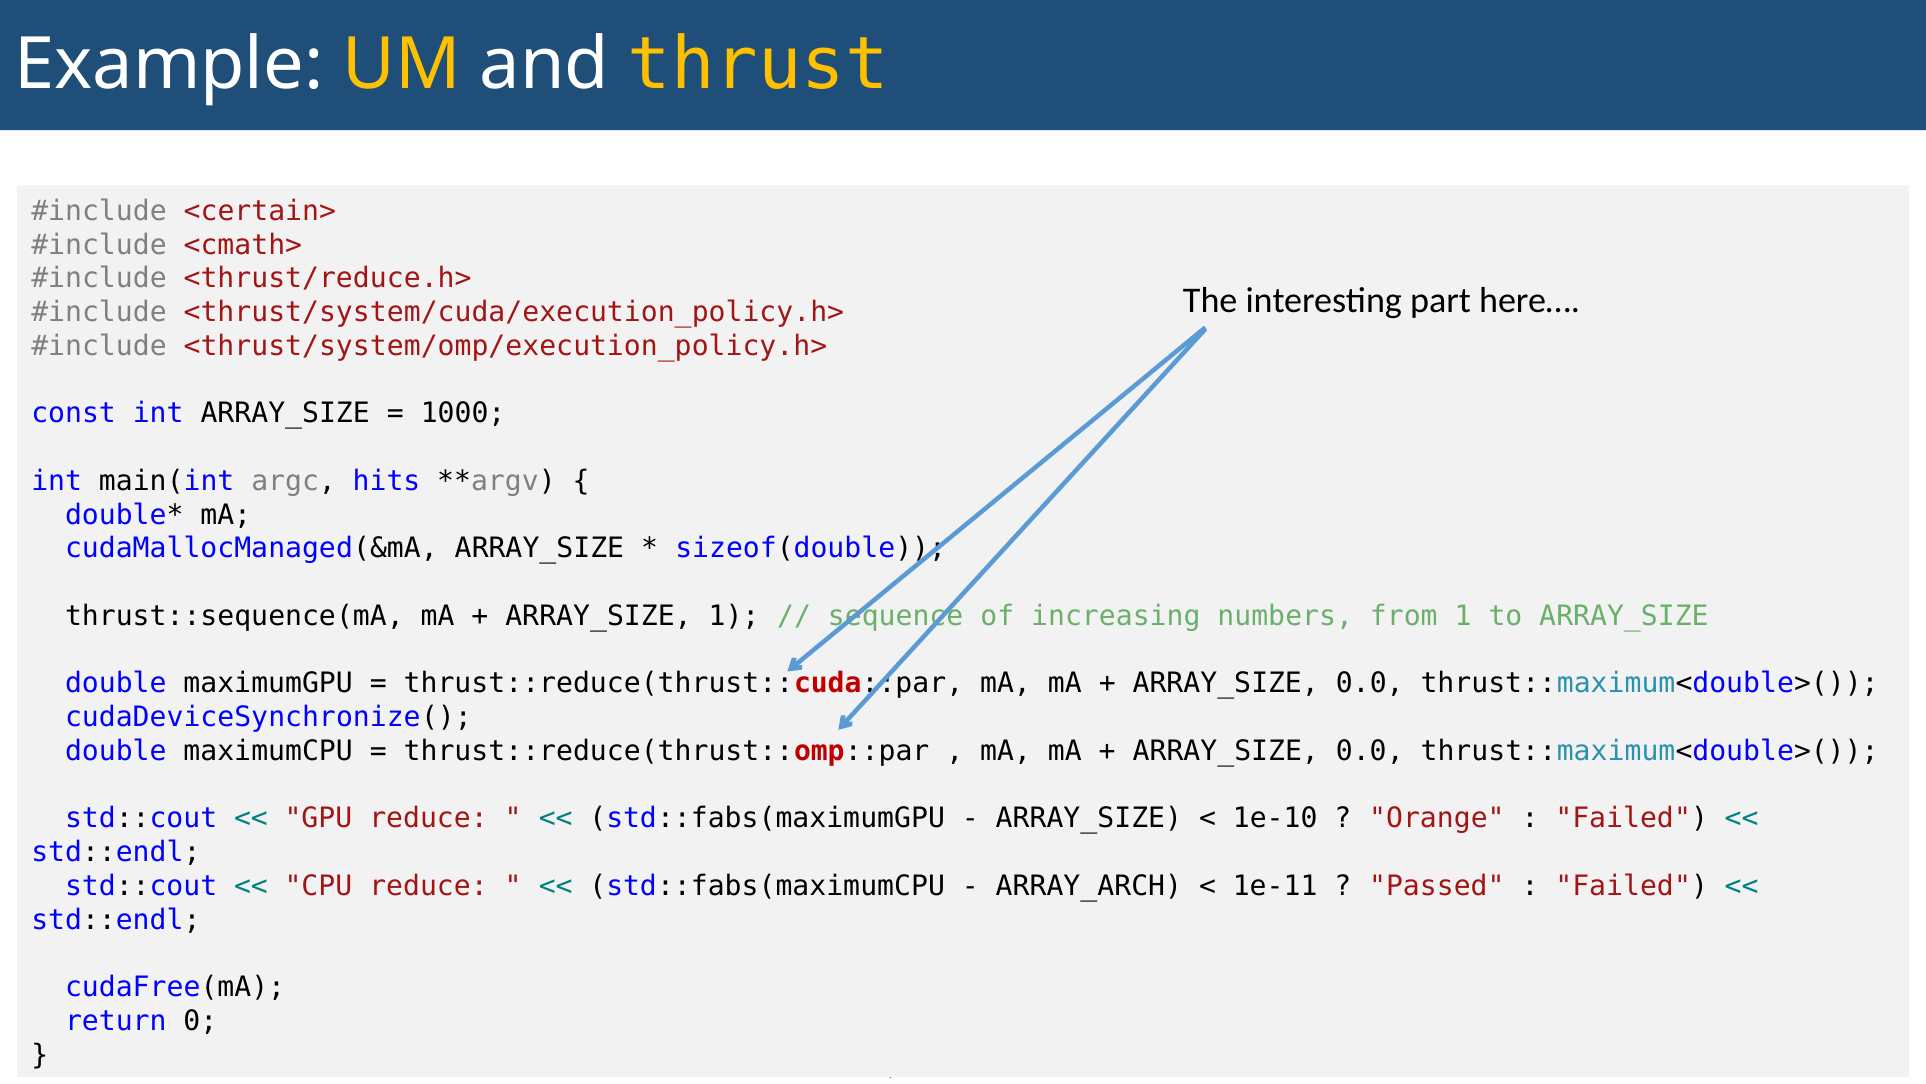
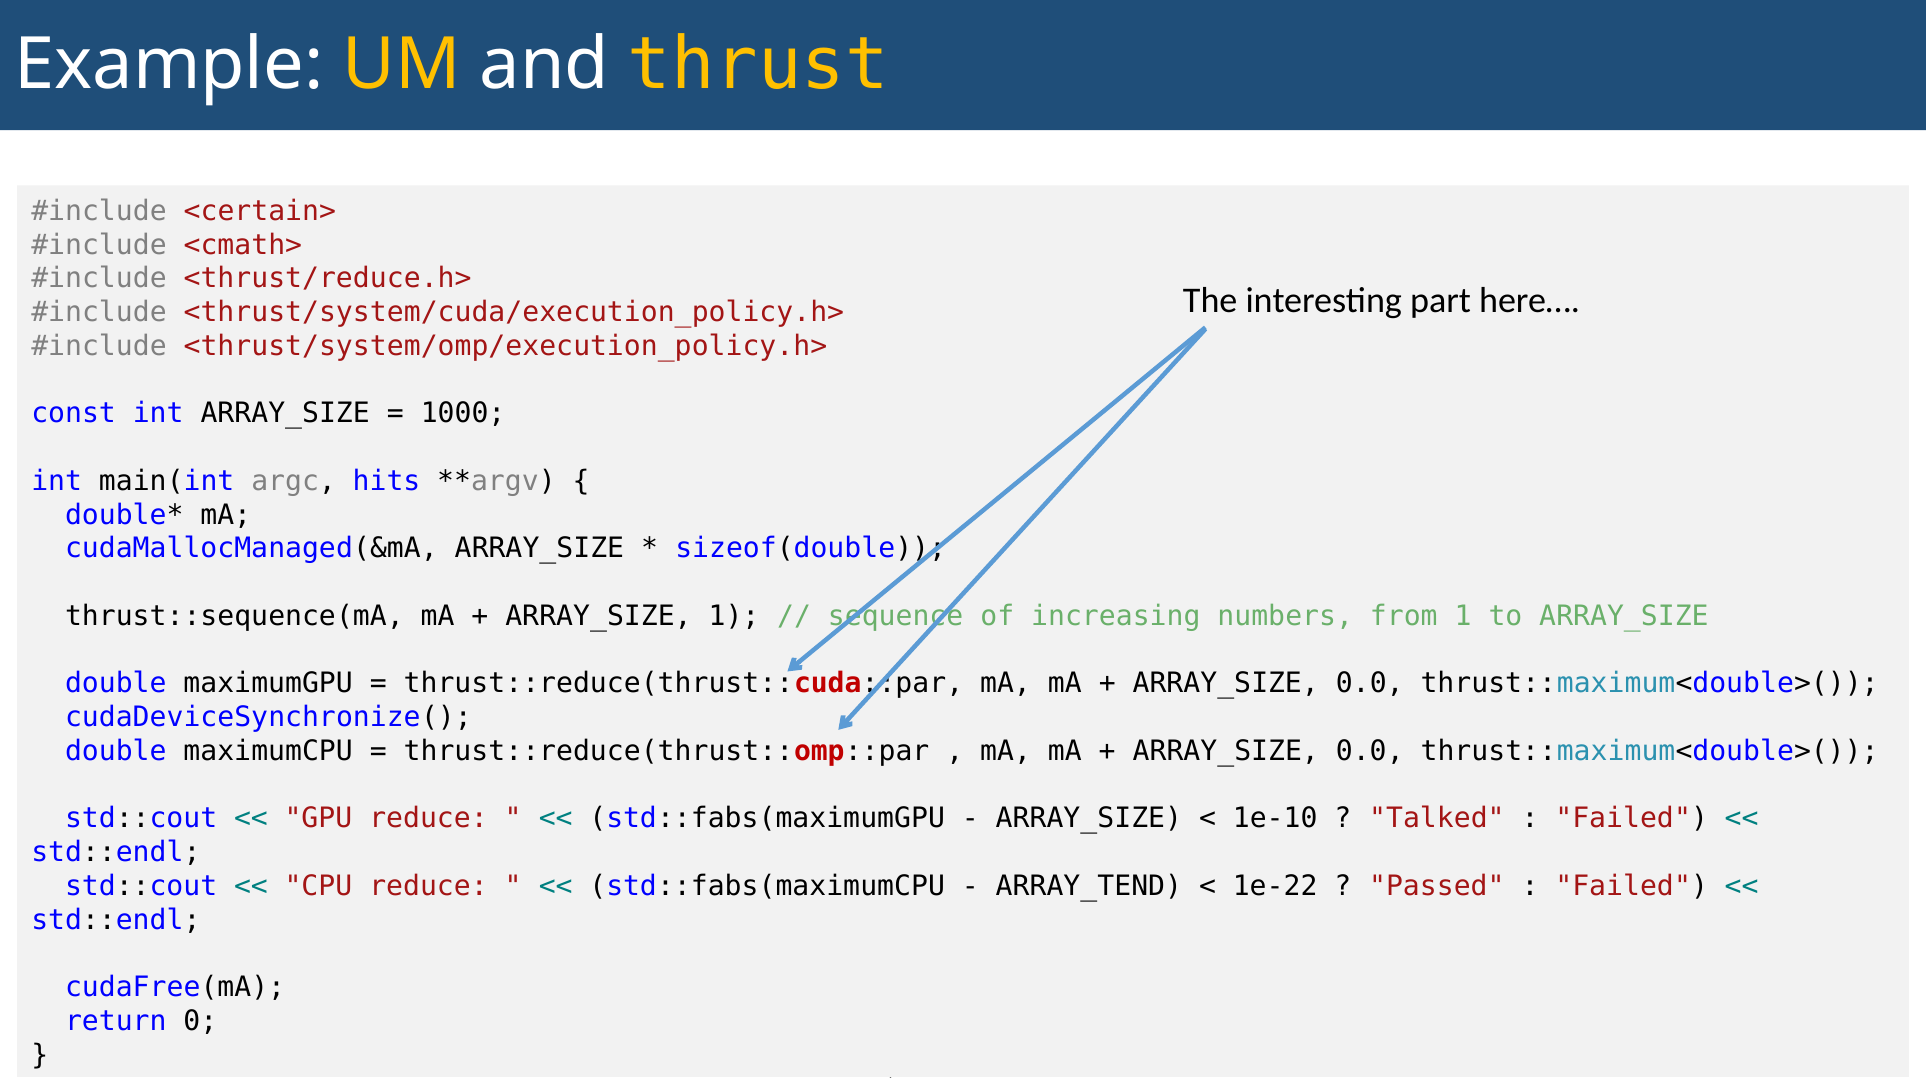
Orange: Orange -> Talked
ARRAY_ARCH: ARRAY_ARCH -> ARRAY_TEND
1e-11: 1e-11 -> 1e-22
